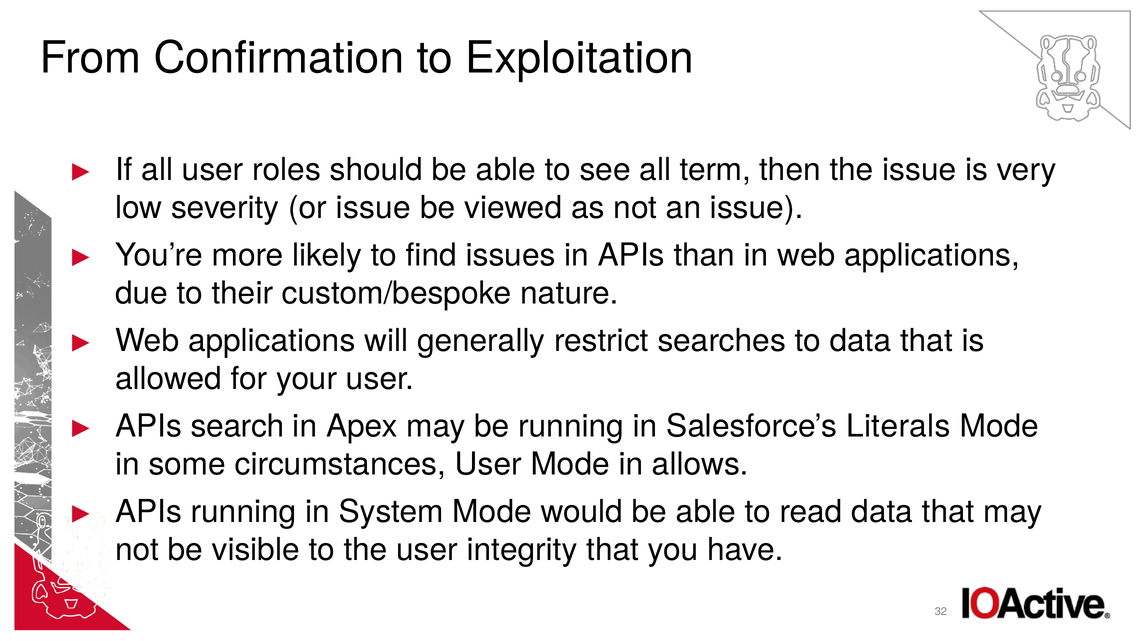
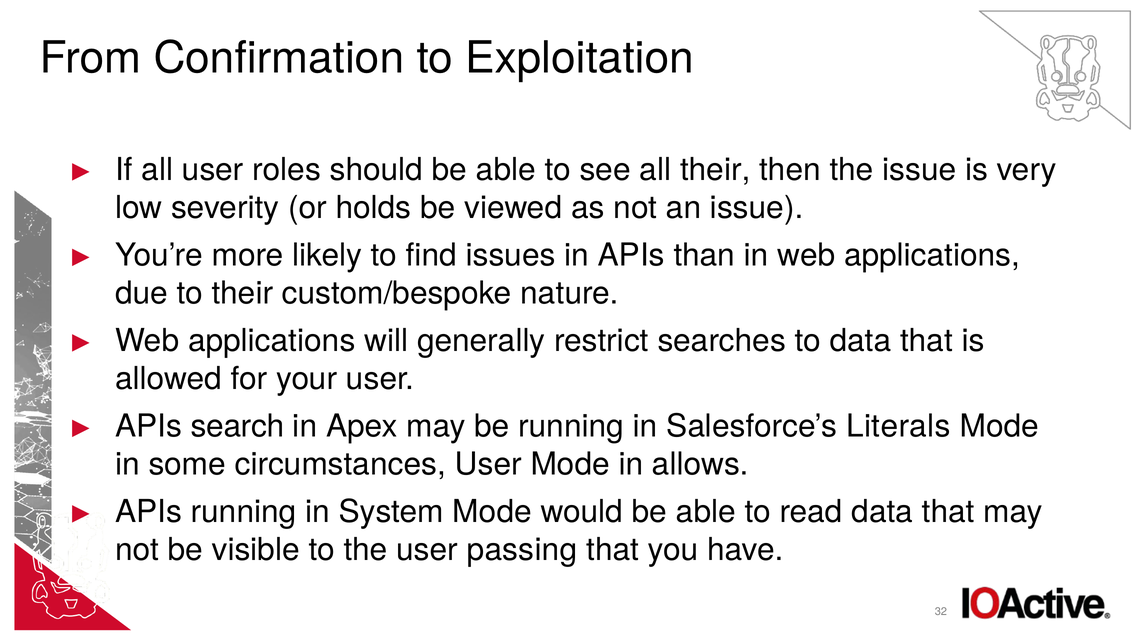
all term: term -> their
or issue: issue -> holds
integrity: integrity -> passing
